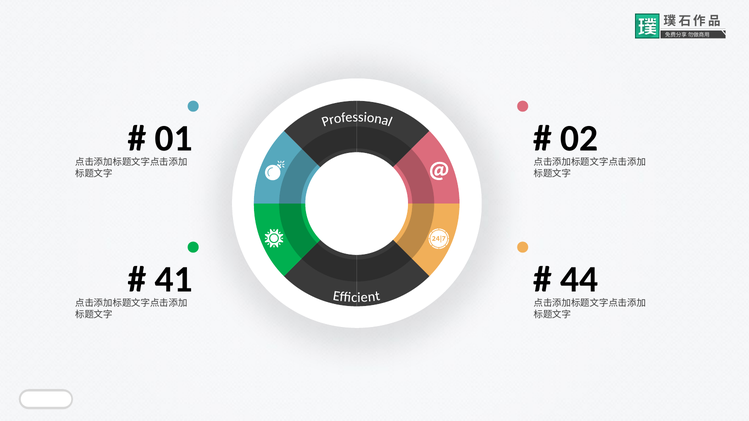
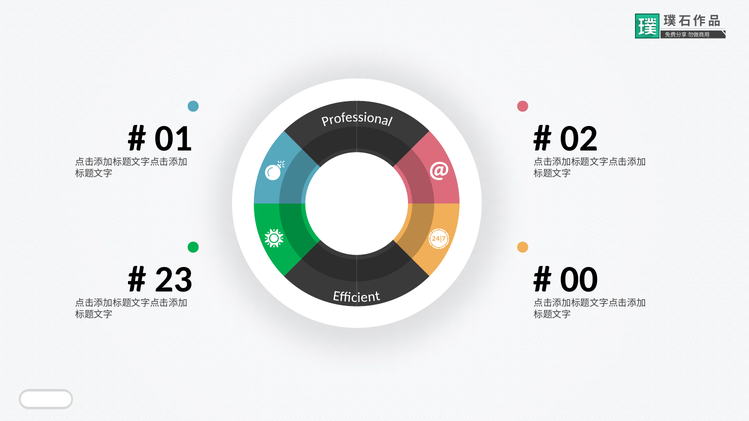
41: 41 -> 23
44: 44 -> 00
